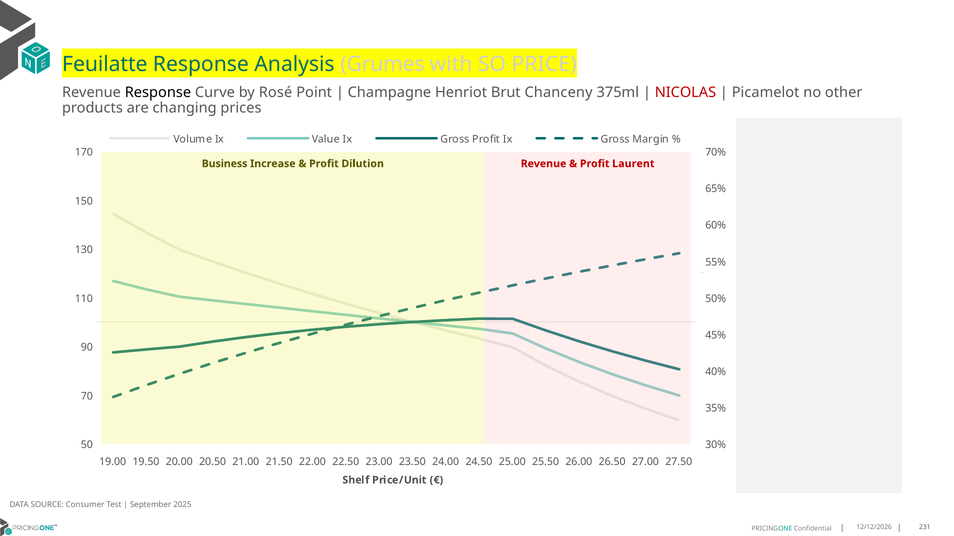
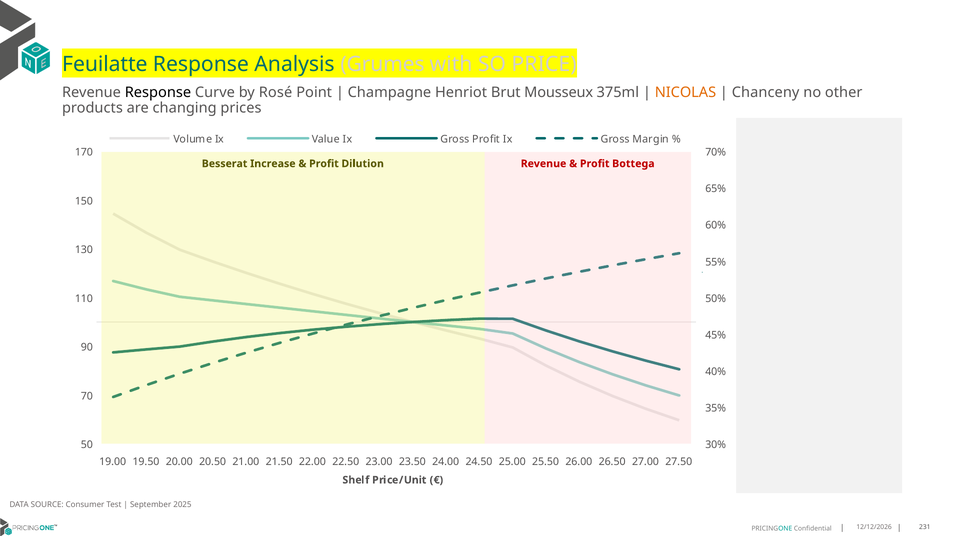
Chanceny: Chanceny -> Mousseux
NICOLAS colour: red -> orange
Picamelot: Picamelot -> Chanceny
Business: Business -> Besserat
Laurent: Laurent -> Bottega
